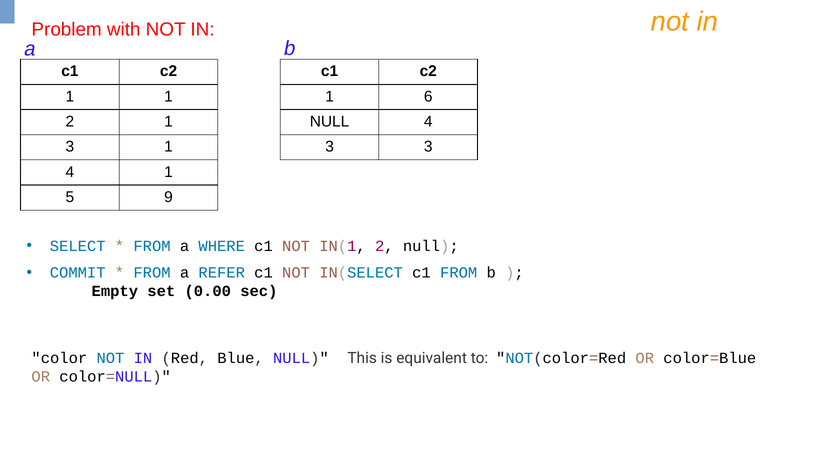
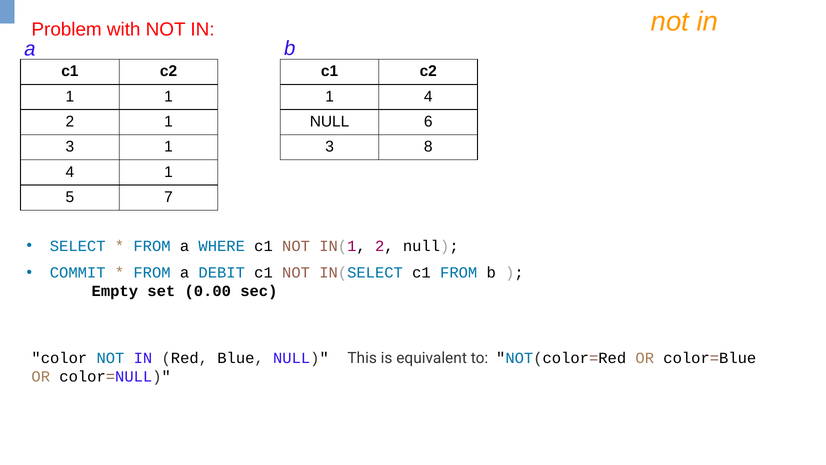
6 at (428, 96): 6 -> 4
NULL 4: 4 -> 6
3 3: 3 -> 8
9: 9 -> 7
REFER: REFER -> DEBIT
